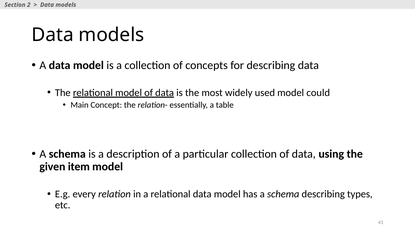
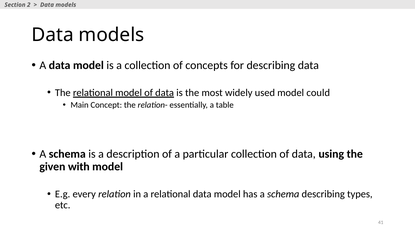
item: item -> with
